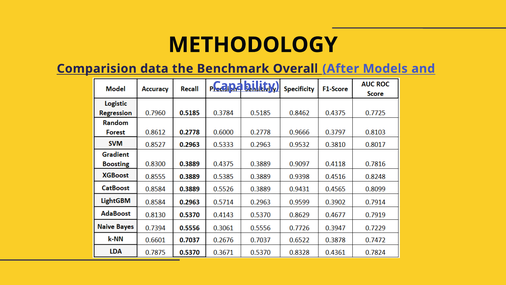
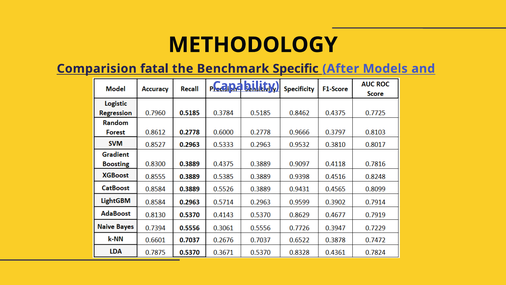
data: data -> fatal
Overall: Overall -> Specific
